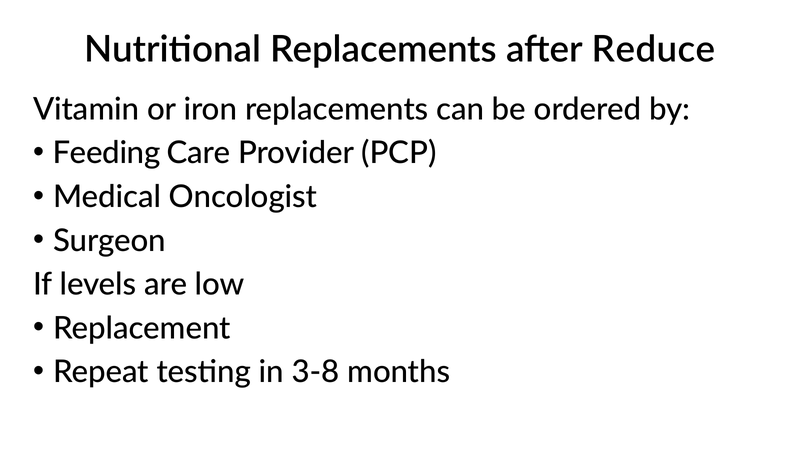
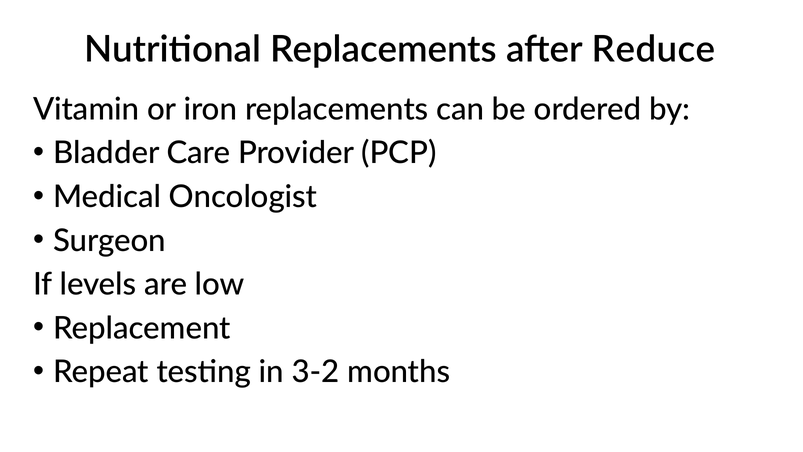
Feeding: Feeding -> Bladder
3-8: 3-8 -> 3-2
